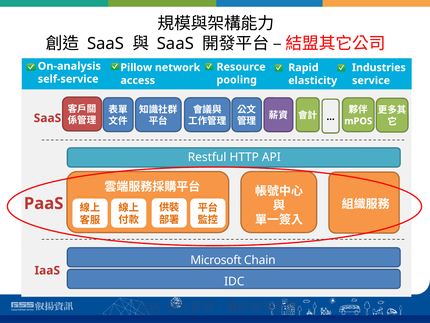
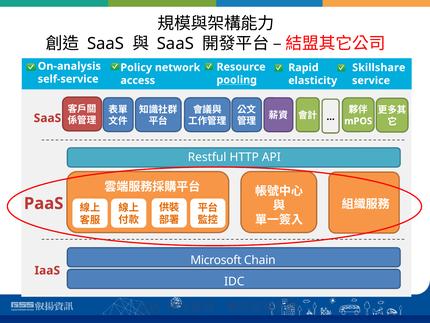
Pillow: Pillow -> Policy
Industries: Industries -> Skillshare
pooling underline: none -> present
